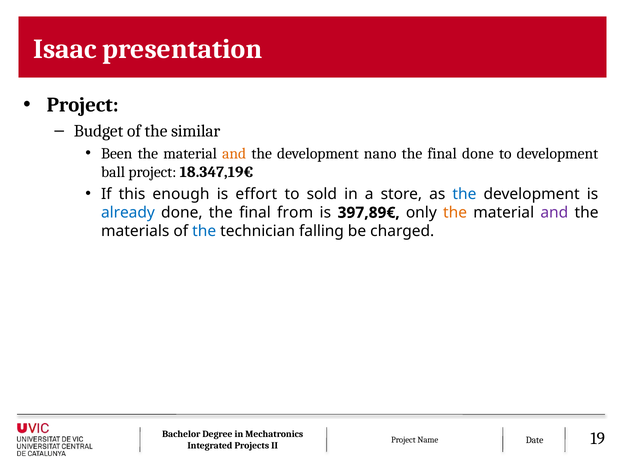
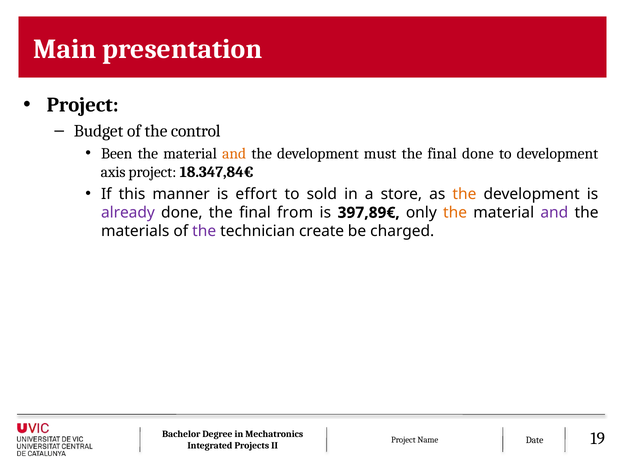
Isaac: Isaac -> Main
similar: similar -> control
nano: nano -> must
ball: ball -> axis
18.347,19€: 18.347,19€ -> 18.347,84€
enough: enough -> manner
the at (464, 194) colour: blue -> orange
already colour: blue -> purple
the at (204, 232) colour: blue -> purple
falling: falling -> create
